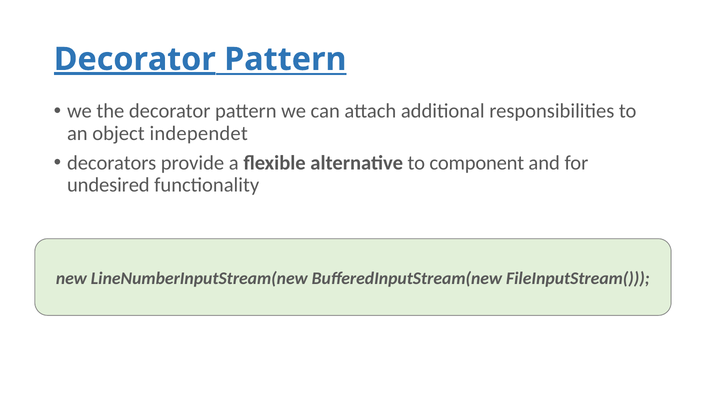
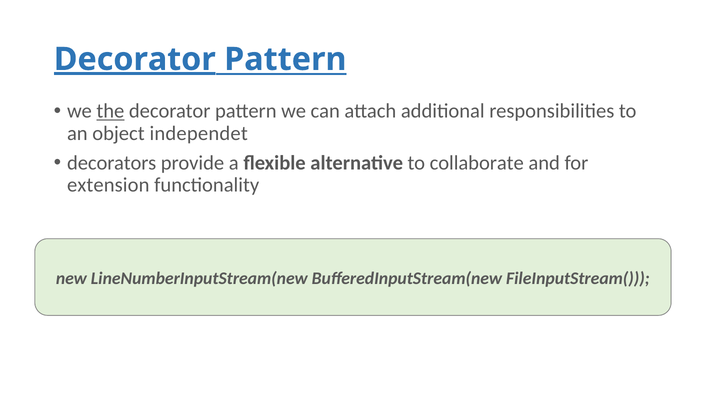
the underline: none -> present
component: component -> collaborate
undesired: undesired -> extension
